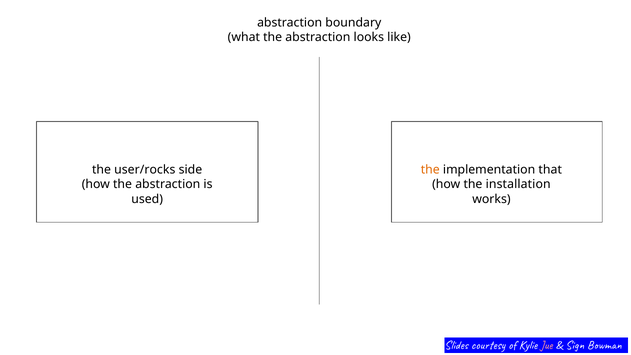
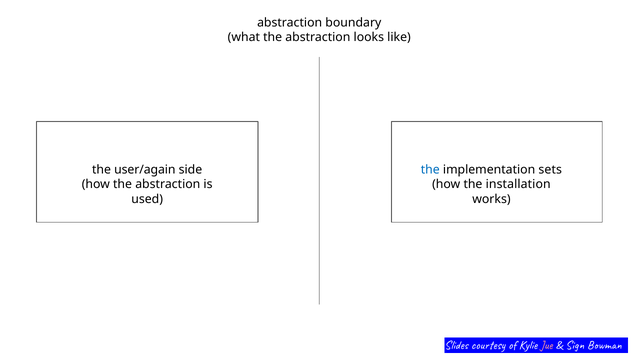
user/rocks: user/rocks -> user/again
the at (430, 170) colour: orange -> blue
that: that -> sets
